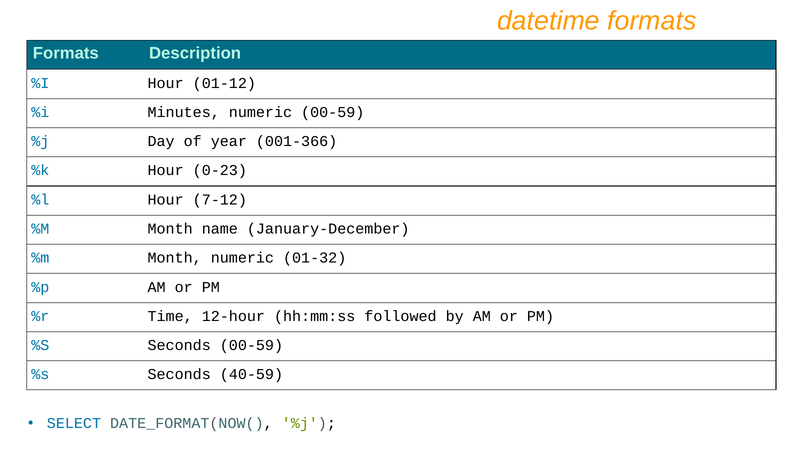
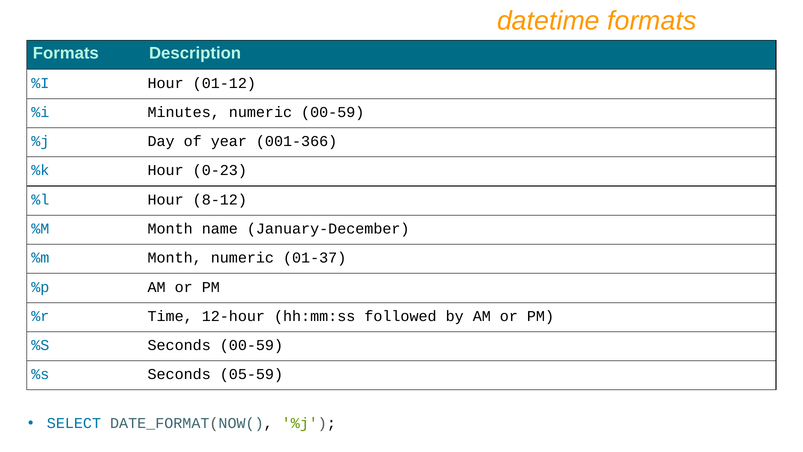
7-12: 7-12 -> 8-12
01-32: 01-32 -> 01-37
40-59: 40-59 -> 05-59
